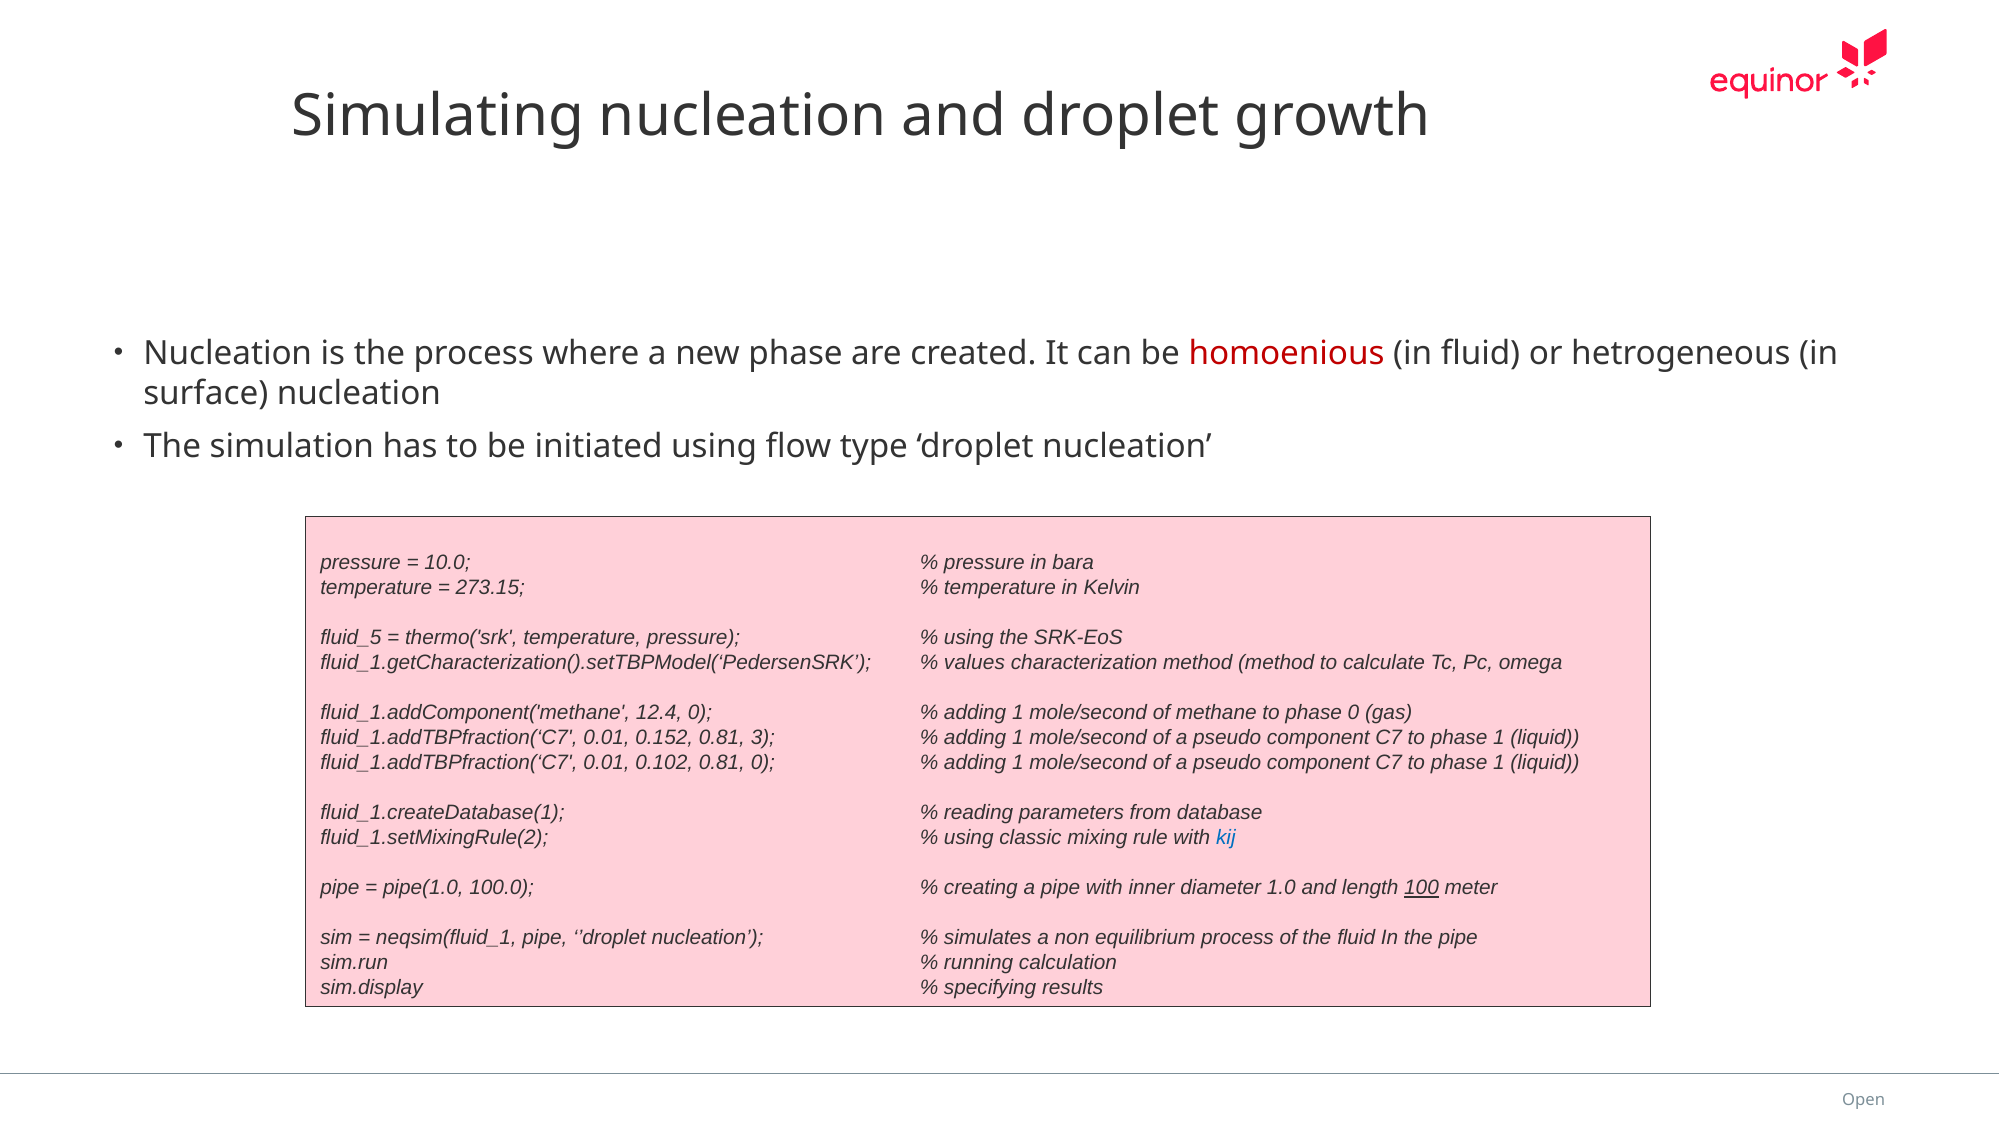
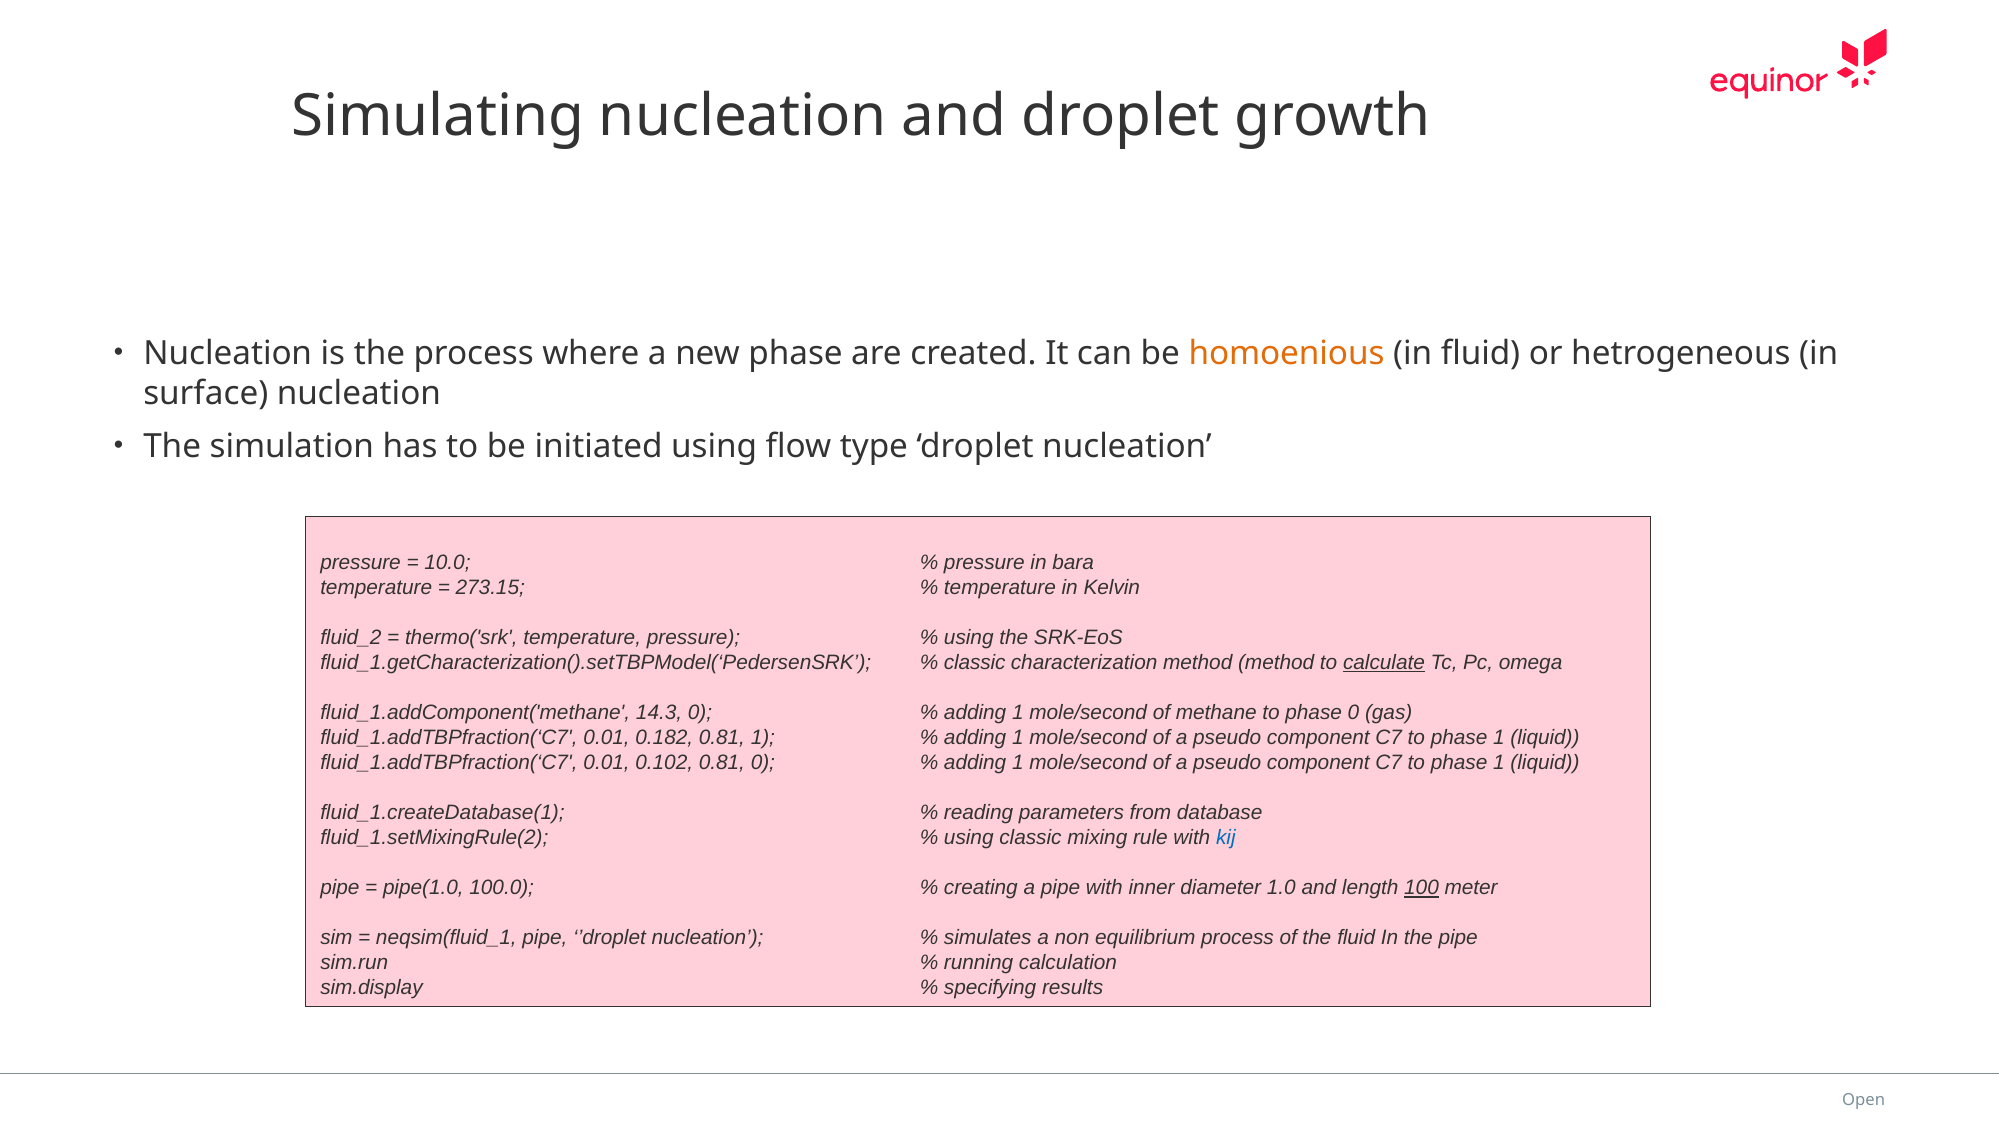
homoenious colour: red -> orange
fluid_5: fluid_5 -> fluid_2
values at (975, 663): values -> classic
calculate underline: none -> present
12.4: 12.4 -> 14.3
0.152: 0.152 -> 0.182
0.81 3: 3 -> 1
